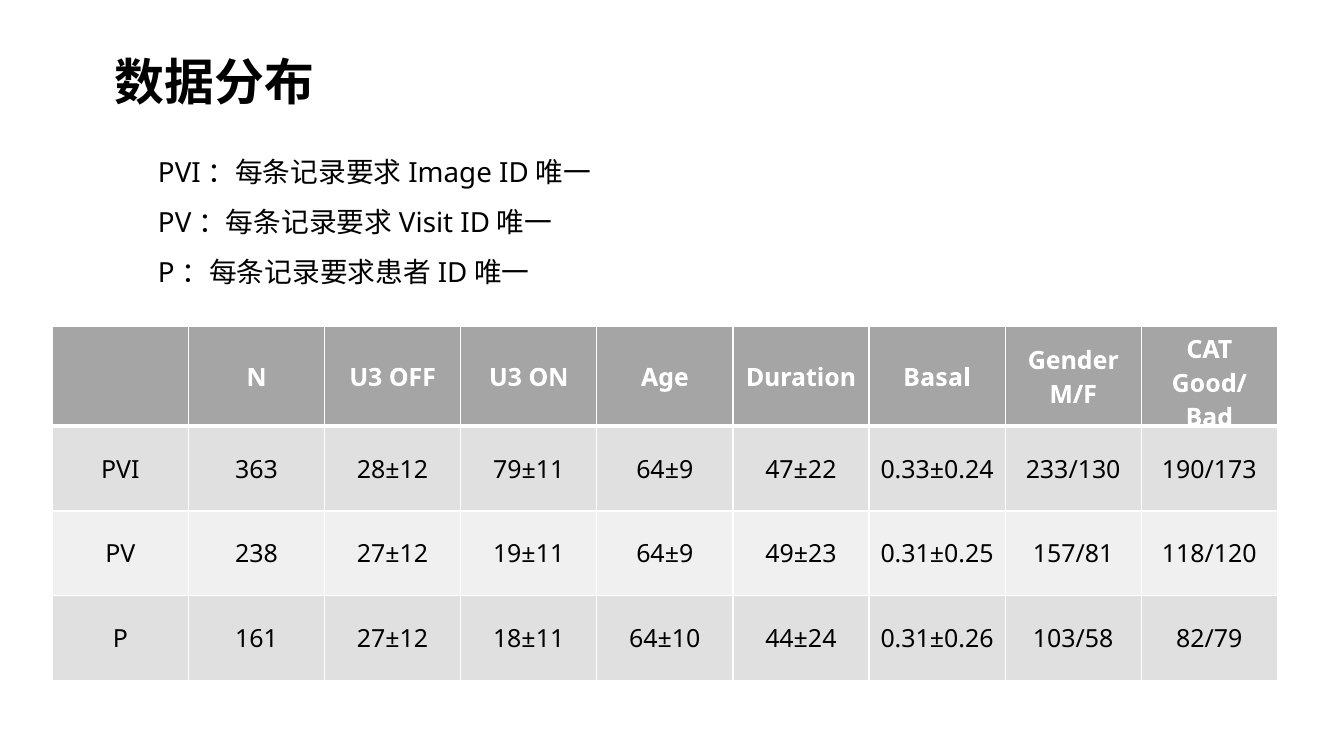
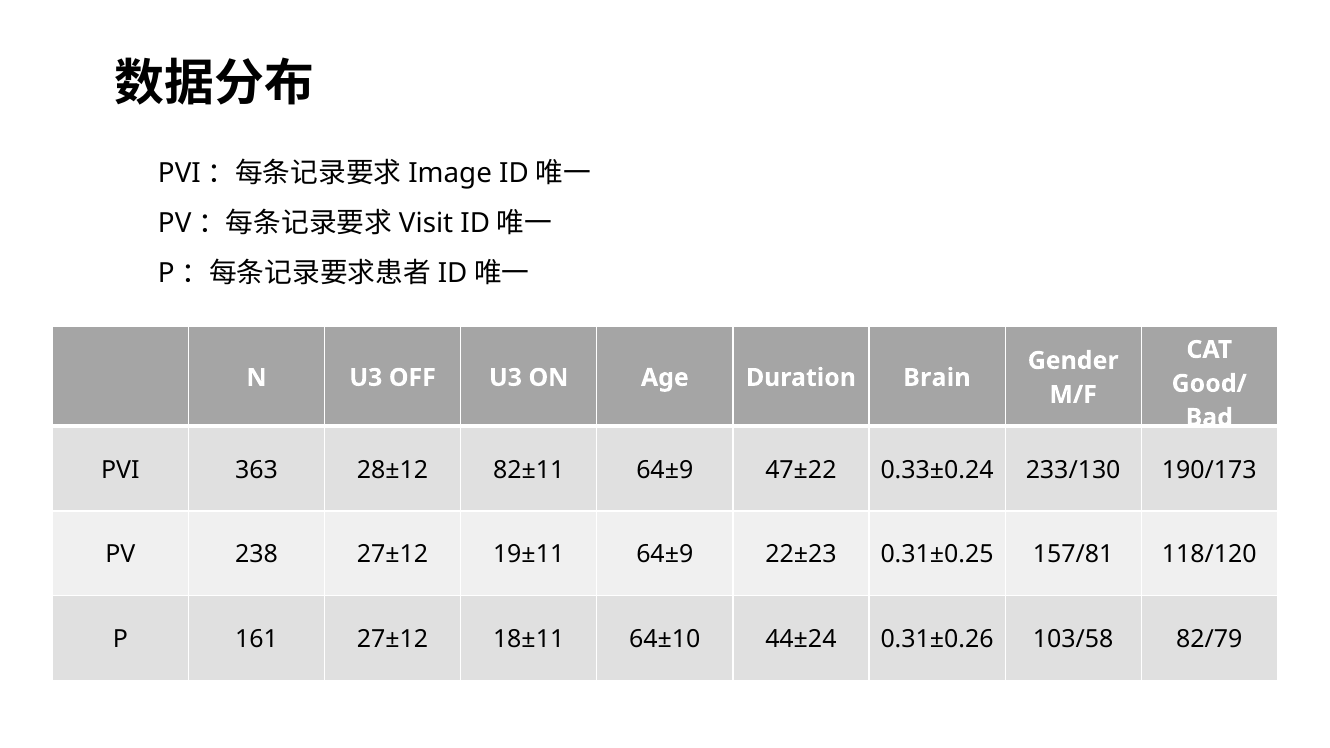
Basal: Basal -> Brain
79±11: 79±11 -> 82±11
49±23: 49±23 -> 22±23
